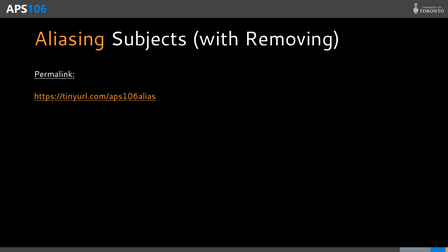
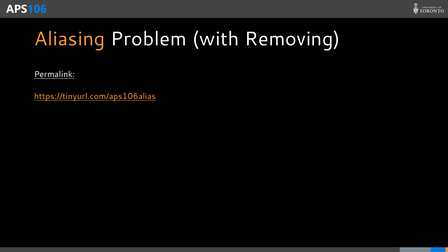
Subjects: Subjects -> Problem
